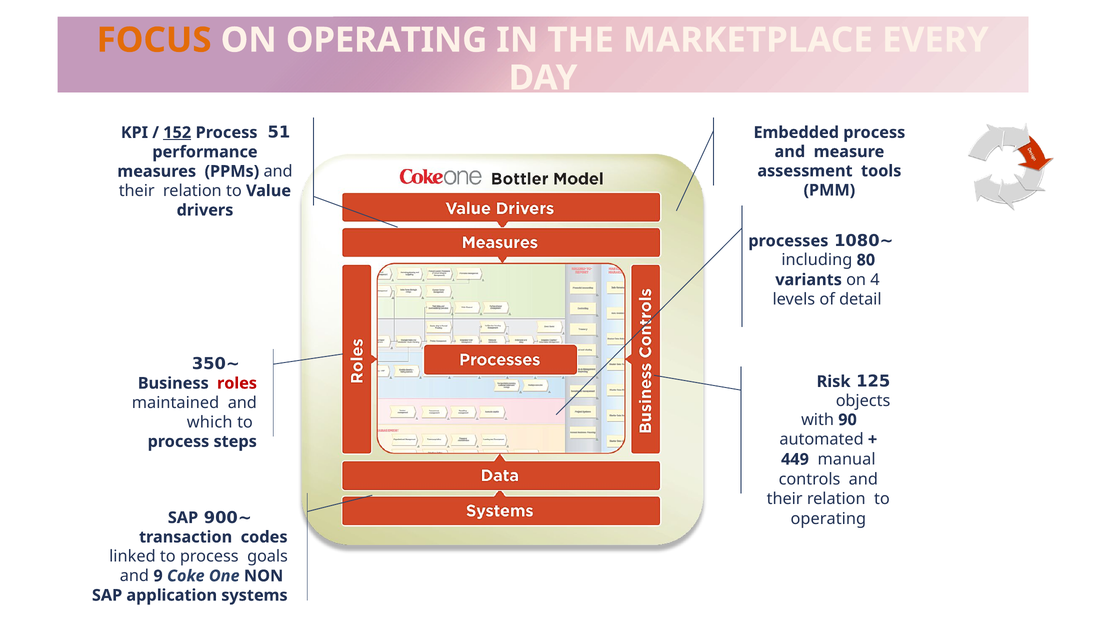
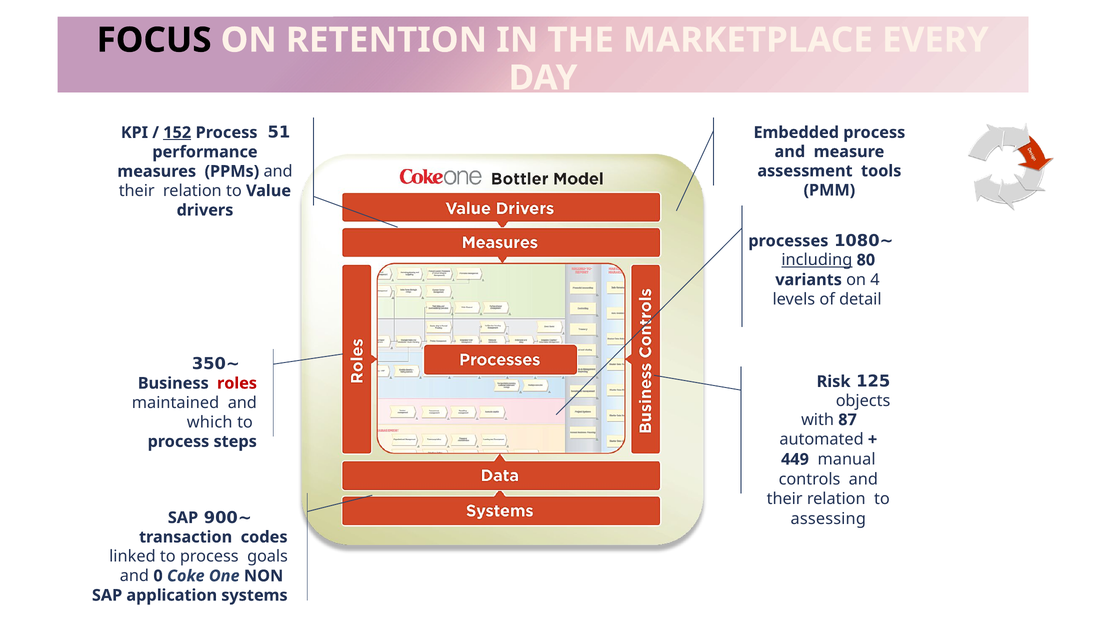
FOCUS colour: orange -> black
ON OPERATING: OPERATING -> RETENTION
including underline: none -> present
90: 90 -> 87
operating at (828, 519): operating -> assessing
9: 9 -> 0
